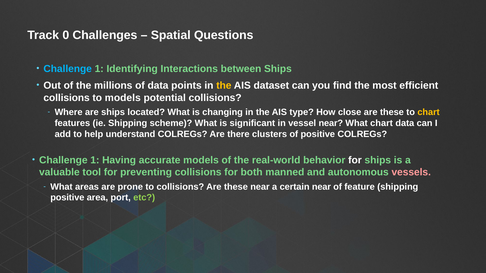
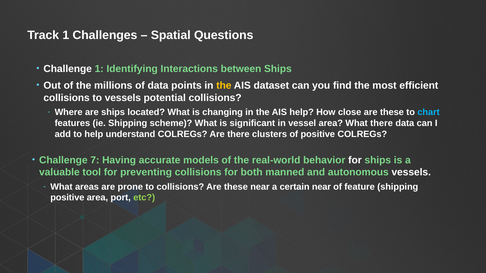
Track 0: 0 -> 1
Challenge at (68, 69) colour: light blue -> white
to models: models -> vessels
AIS type: type -> help
chart at (429, 112) colour: yellow -> light blue
vessel near: near -> area
What chart: chart -> there
1 at (95, 160): 1 -> 7
vessels at (411, 172) colour: pink -> white
